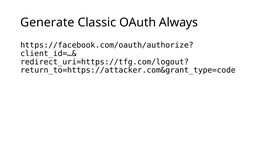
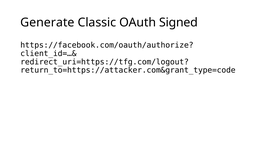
Always: Always -> Signed
